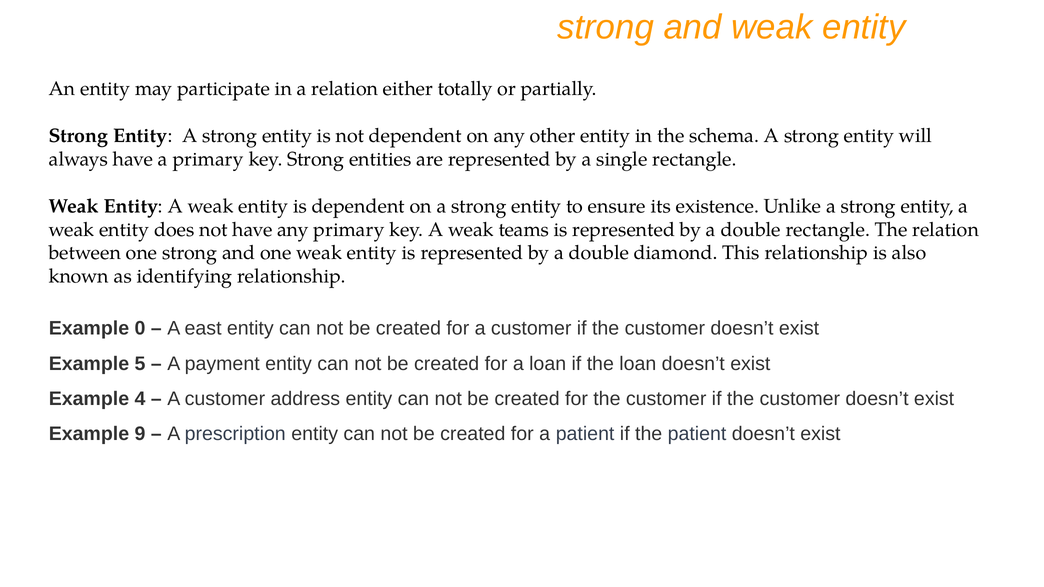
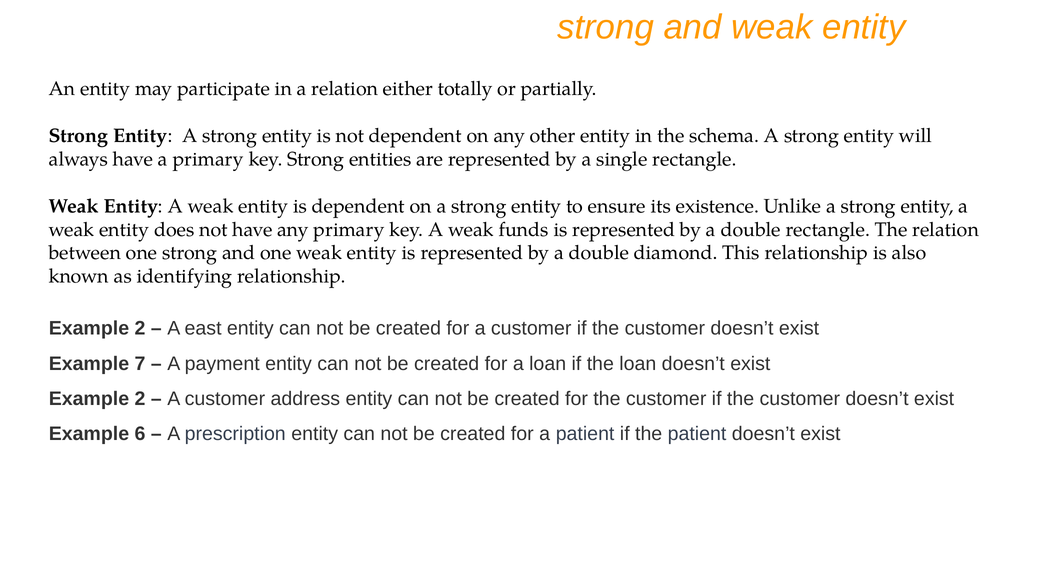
teams: teams -> funds
0 at (140, 328): 0 -> 2
5: 5 -> 7
4 at (140, 399): 4 -> 2
9: 9 -> 6
